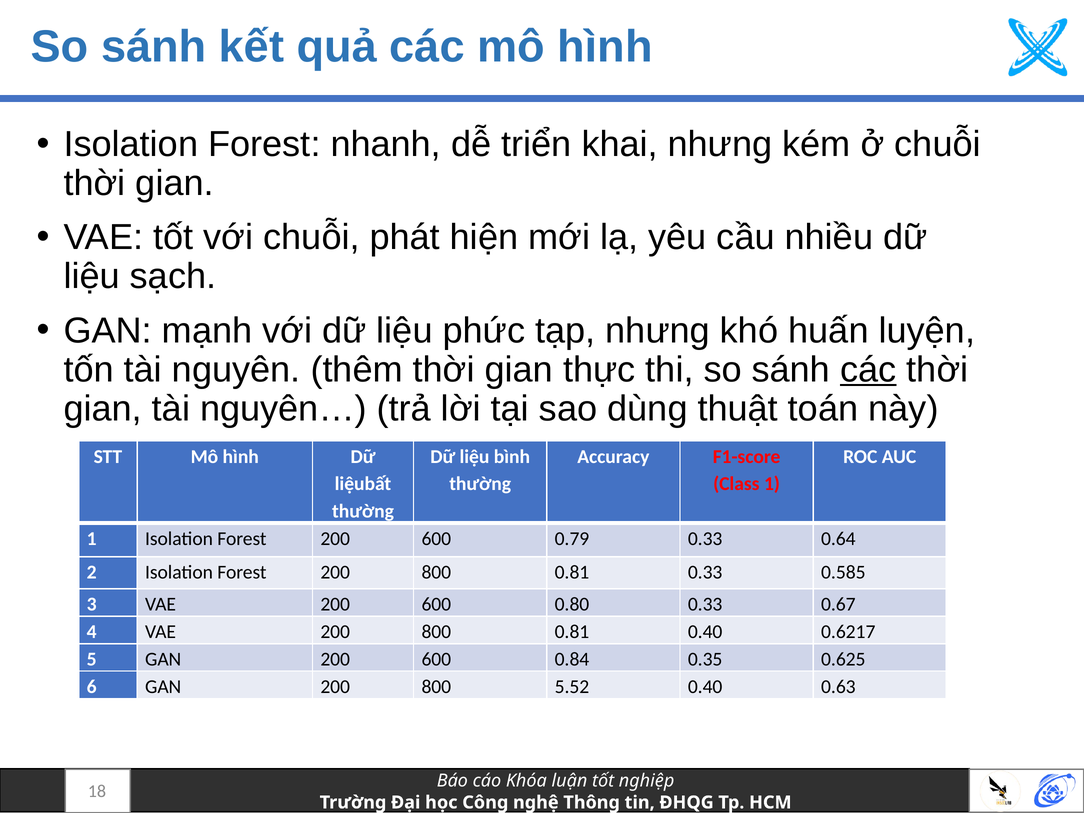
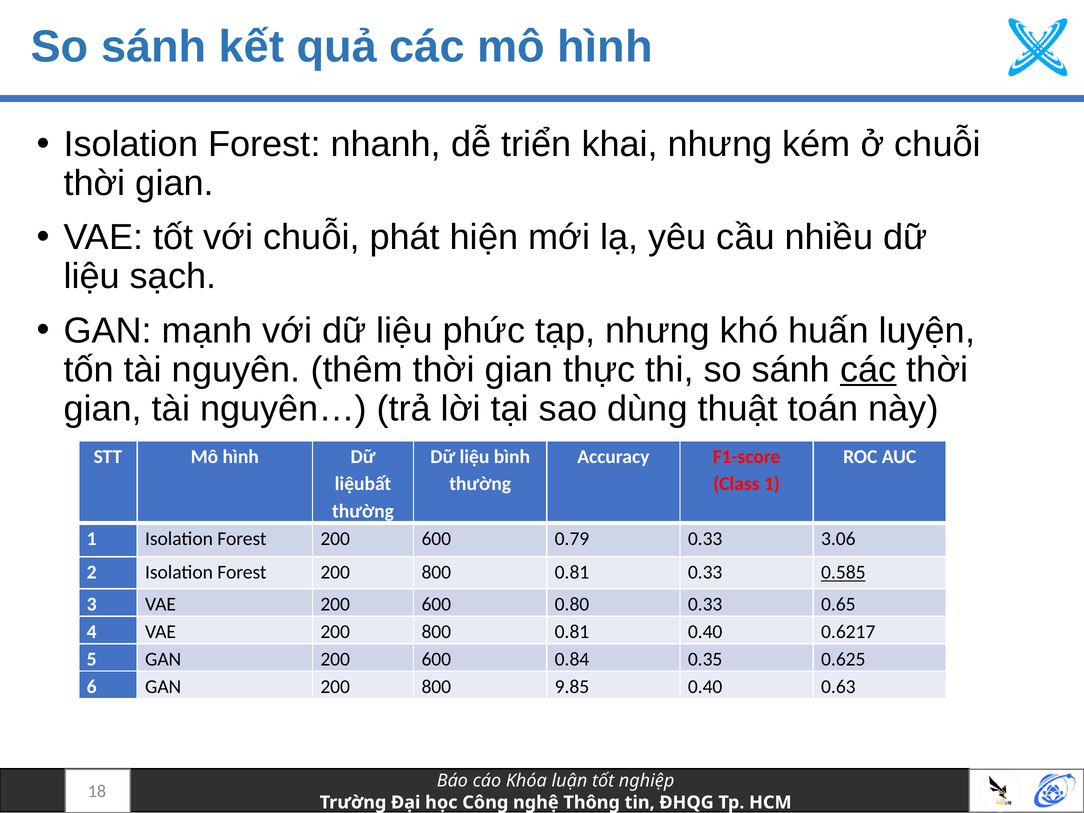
0.64: 0.64 -> 3.06
0.585 underline: none -> present
0.67: 0.67 -> 0.65
5.52: 5.52 -> 9.85
